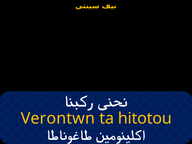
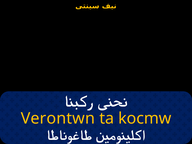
hitotou: hitotou -> kocmw
